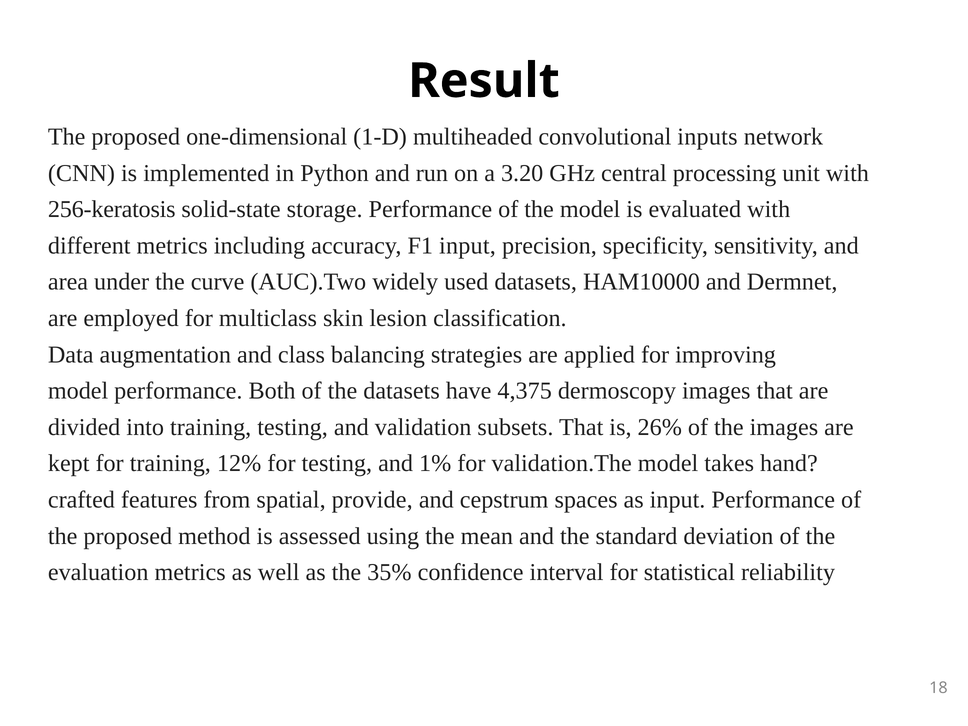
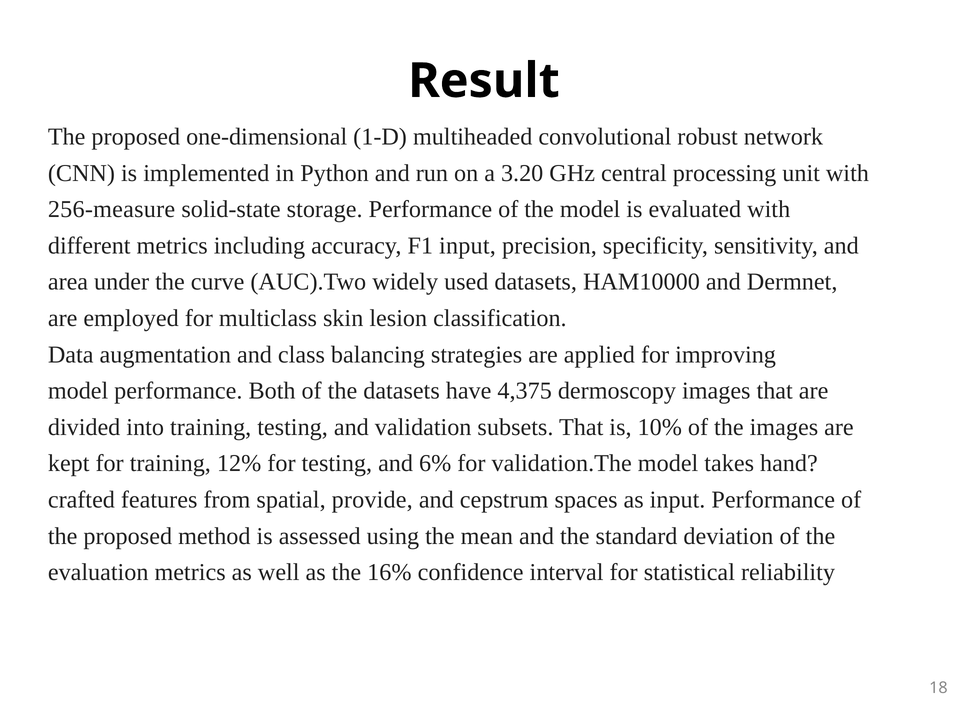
inputs: inputs -> robust
256-keratosis: 256-keratosis -> 256-measure
26%: 26% -> 10%
1%: 1% -> 6%
35%: 35% -> 16%
